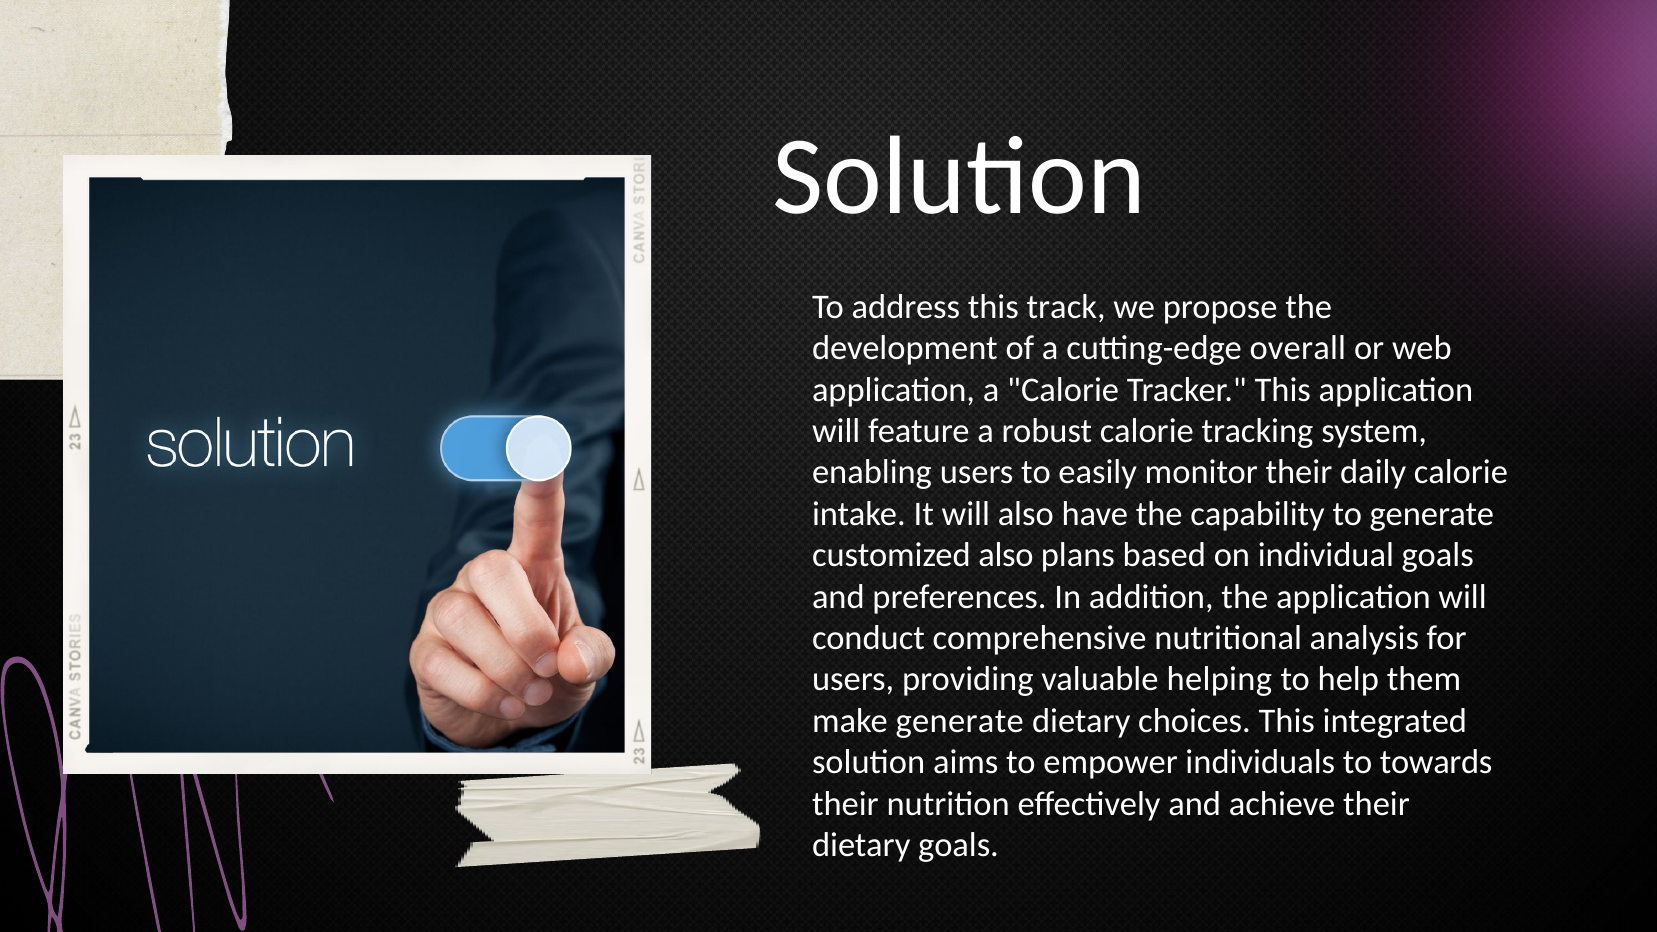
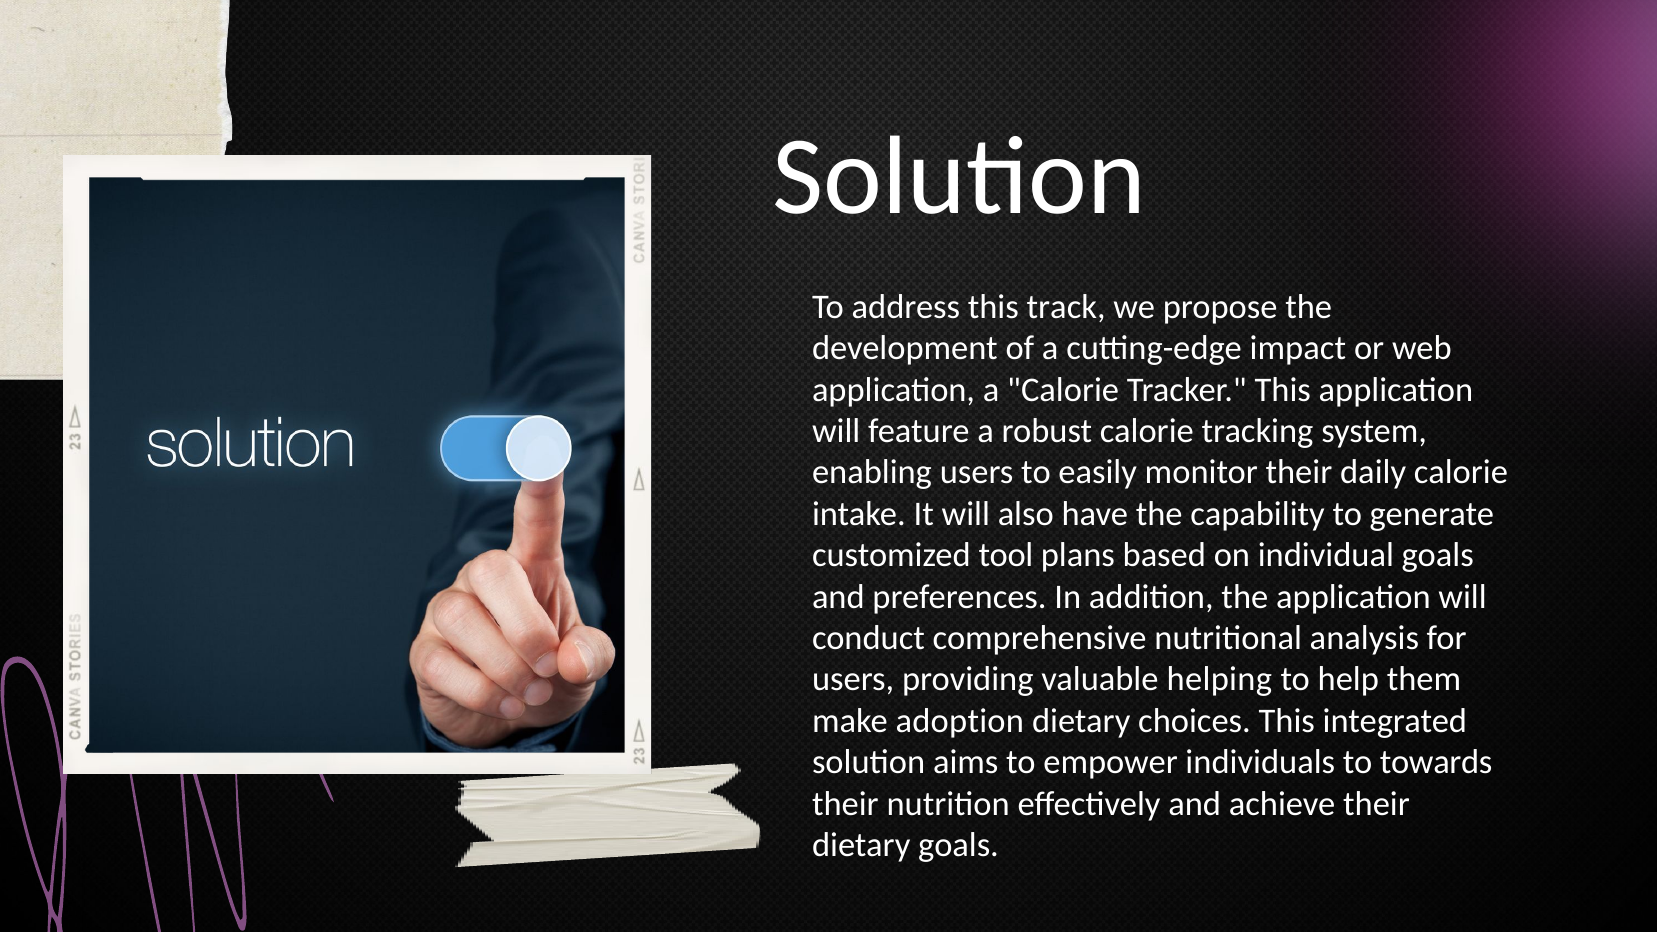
overall: overall -> impact
customized also: also -> tool
make generate: generate -> adoption
